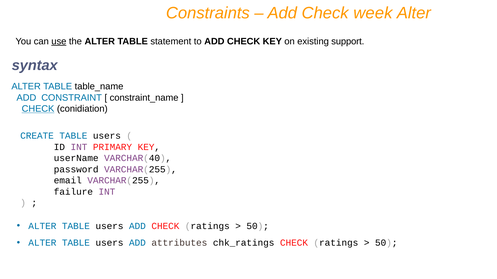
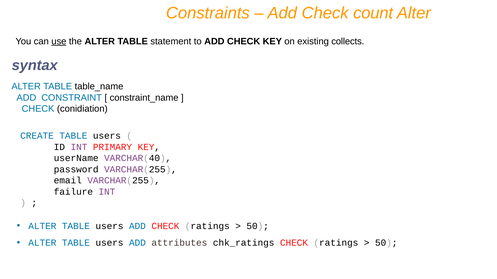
week: week -> count
support: support -> collects
CHECK at (38, 109) underline: present -> none
